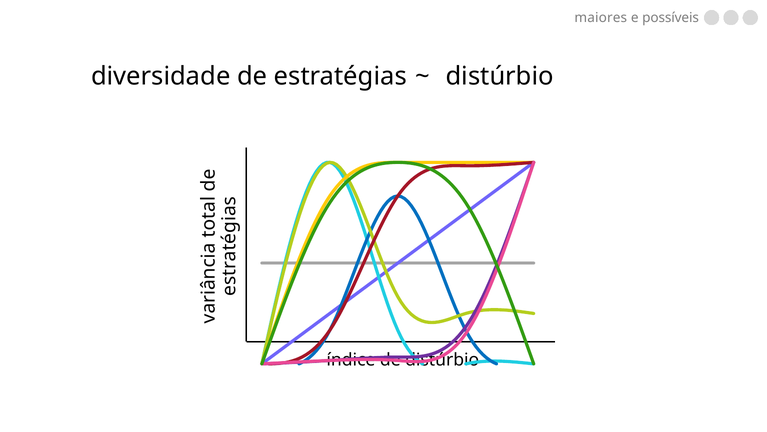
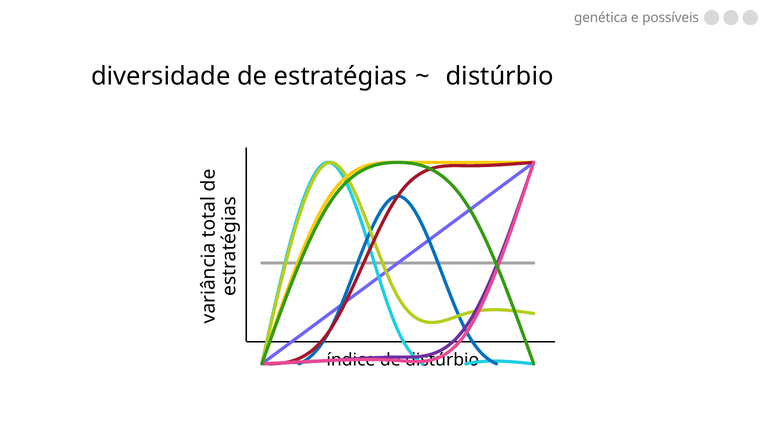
maiores: maiores -> genética
